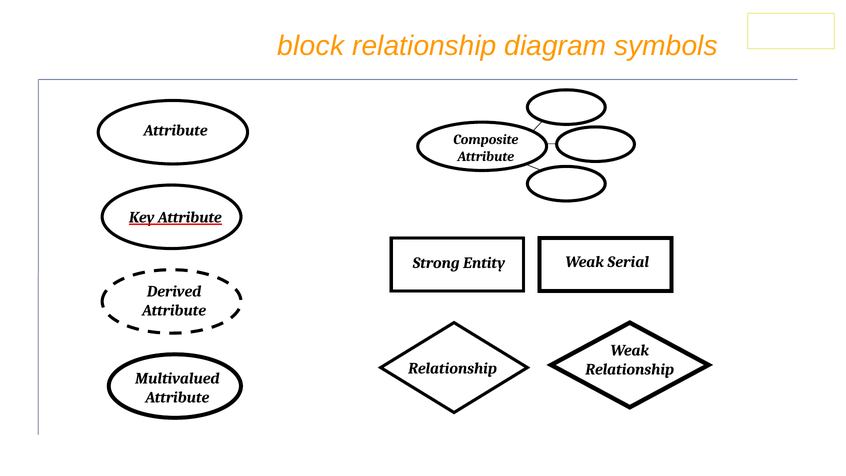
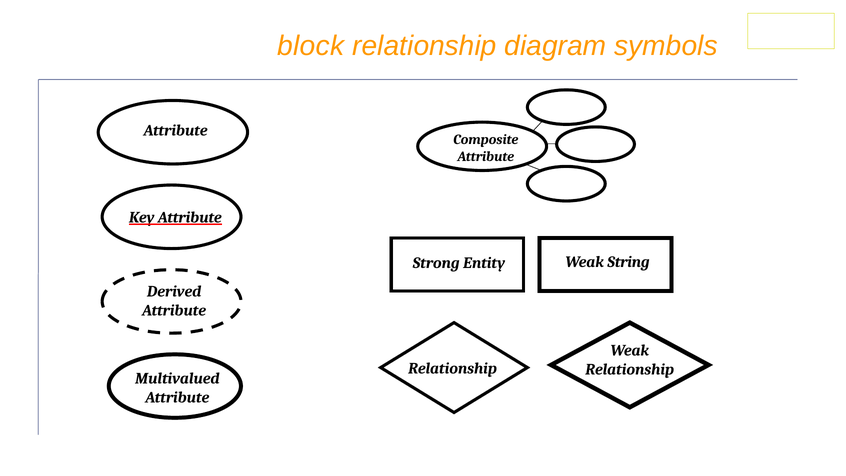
Serial: Serial -> String
